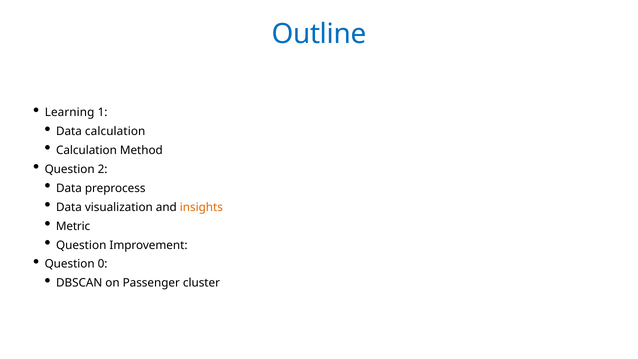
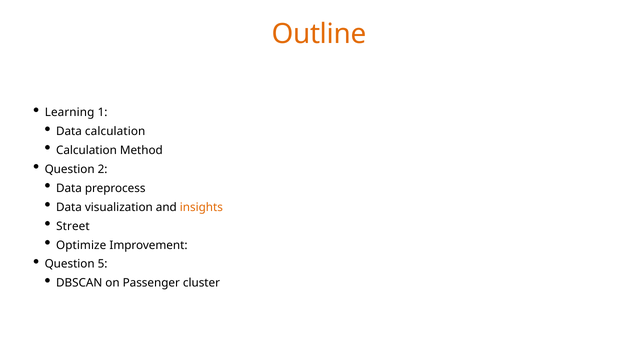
Outline colour: blue -> orange
Metric: Metric -> Street
Question at (81, 245): Question -> Optimize
0: 0 -> 5
